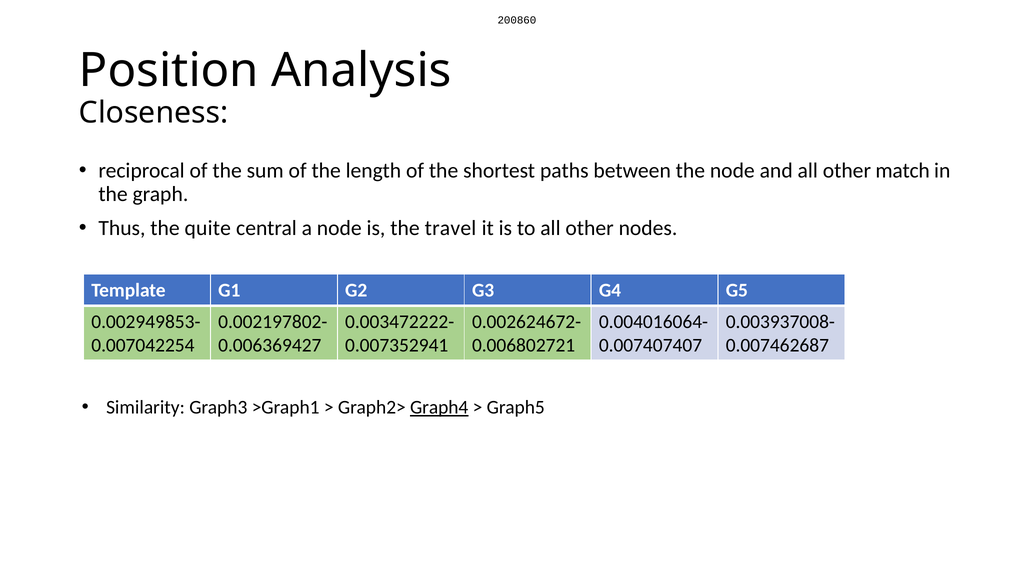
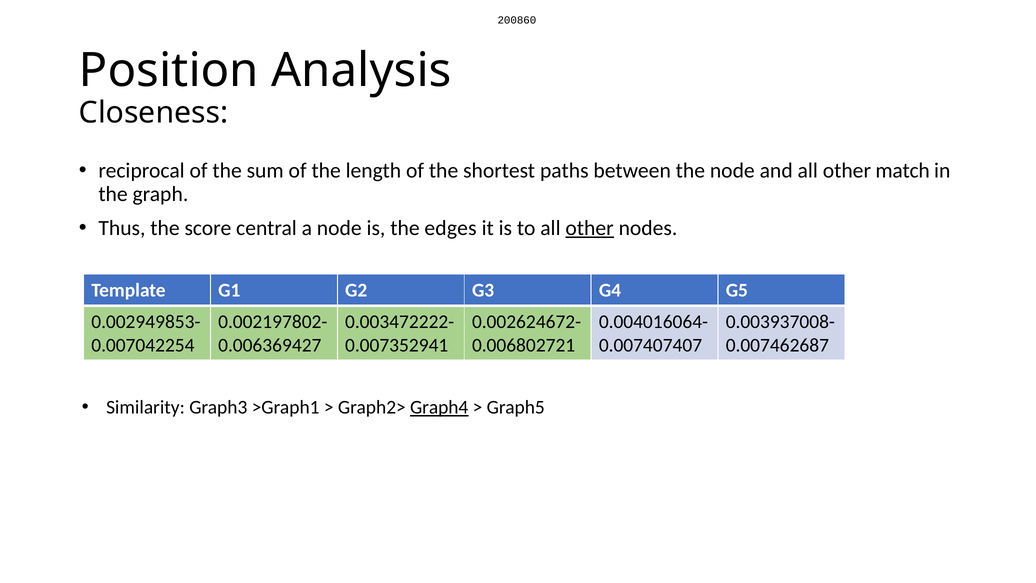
quite: quite -> score
travel: travel -> edges
other at (590, 228) underline: none -> present
